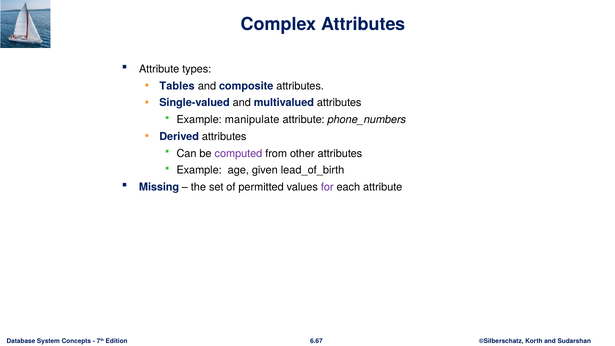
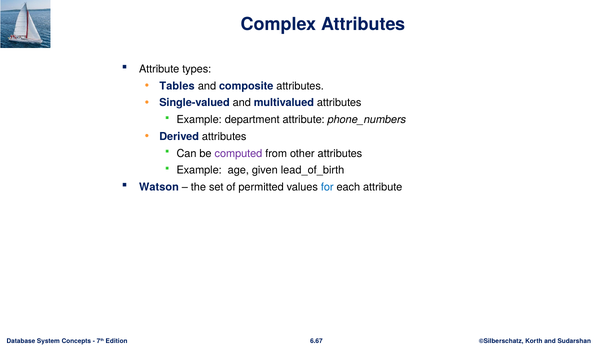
manipulate: manipulate -> department
Missing: Missing -> Watson
for colour: purple -> blue
